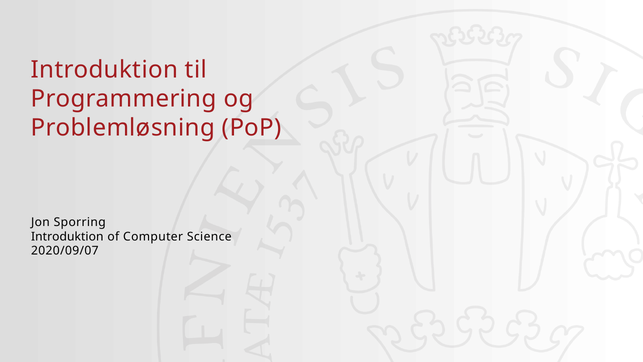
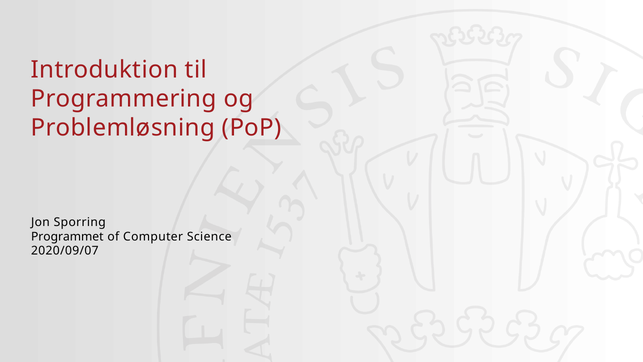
Introduktion at (67, 236): Introduktion -> Programmet
